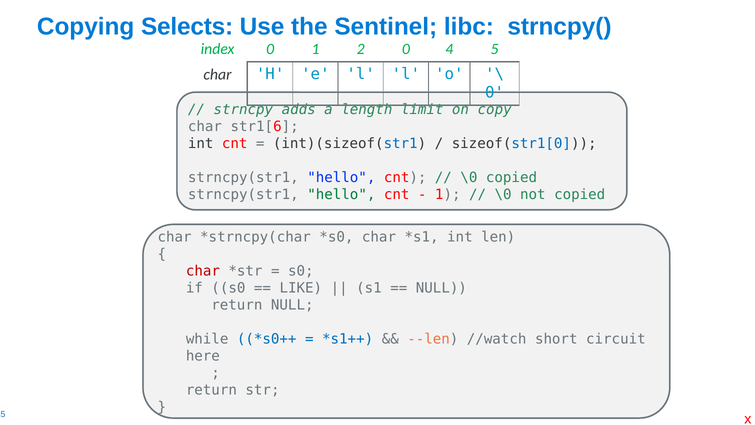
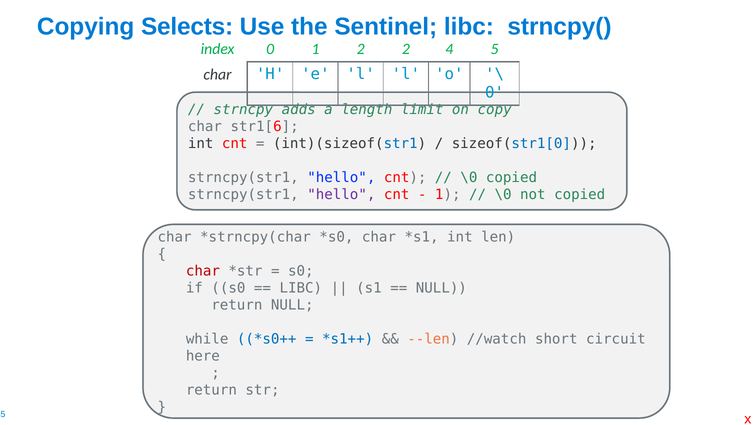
2 0: 0 -> 2
hello at (341, 194) colour: green -> purple
LIKE at (301, 288): LIKE -> LIBC
